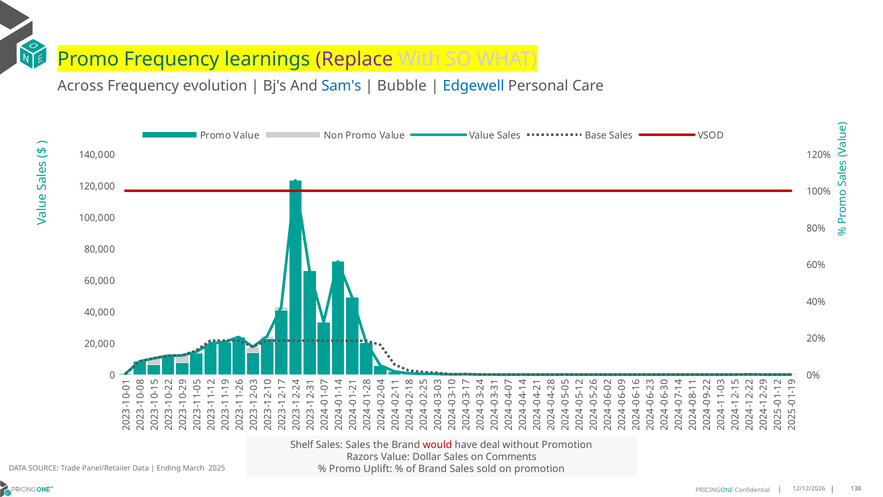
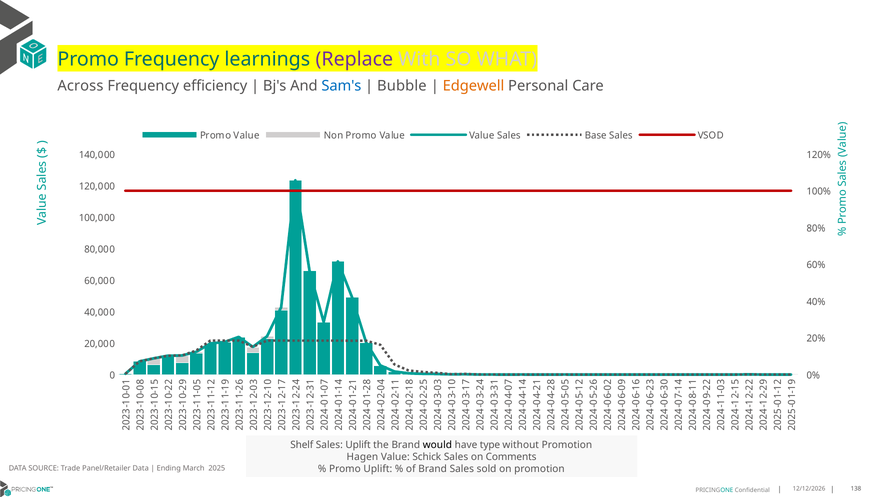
evolution: evolution -> efficiency
Edgewell colour: blue -> orange
Sales Sales: Sales -> Uplift
would colour: red -> black
deal: deal -> type
Razors: Razors -> Hagen
Dollar: Dollar -> Schick
